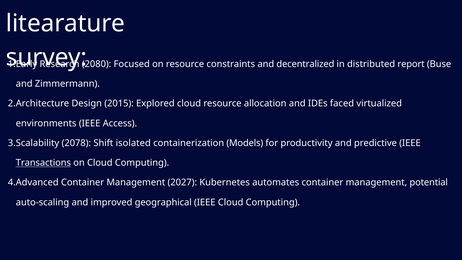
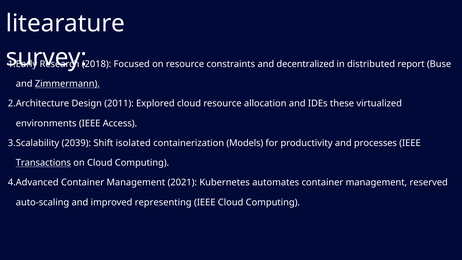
2080: 2080 -> 2018
Zimmermann underline: none -> present
2015: 2015 -> 2011
faced: faced -> these
2078: 2078 -> 2039
predictive: predictive -> processes
2027: 2027 -> 2021
potential: potential -> reserved
geographical: geographical -> representing
